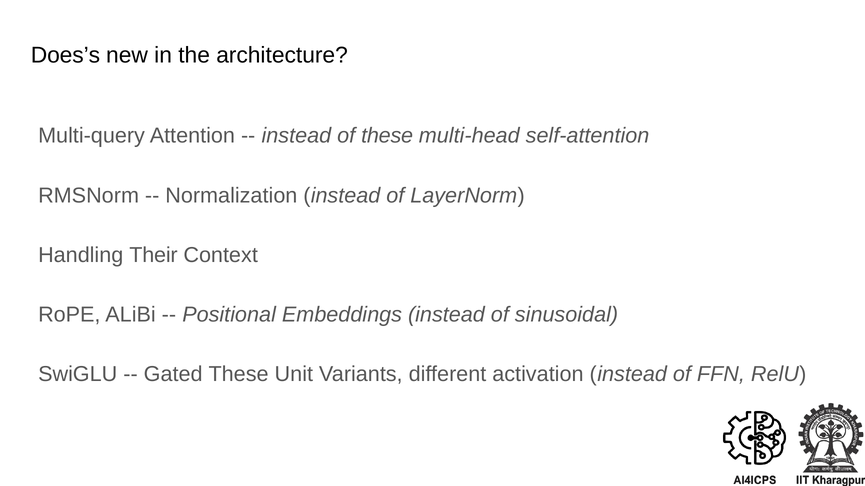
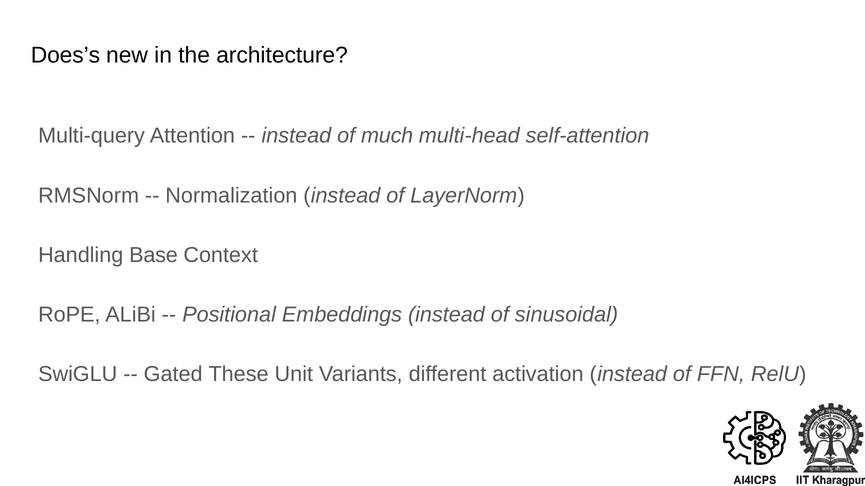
of these: these -> much
Their: Their -> Base
